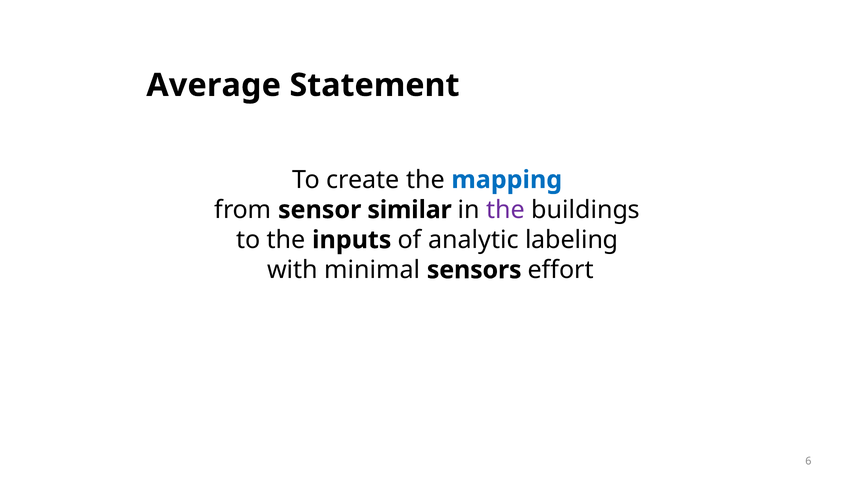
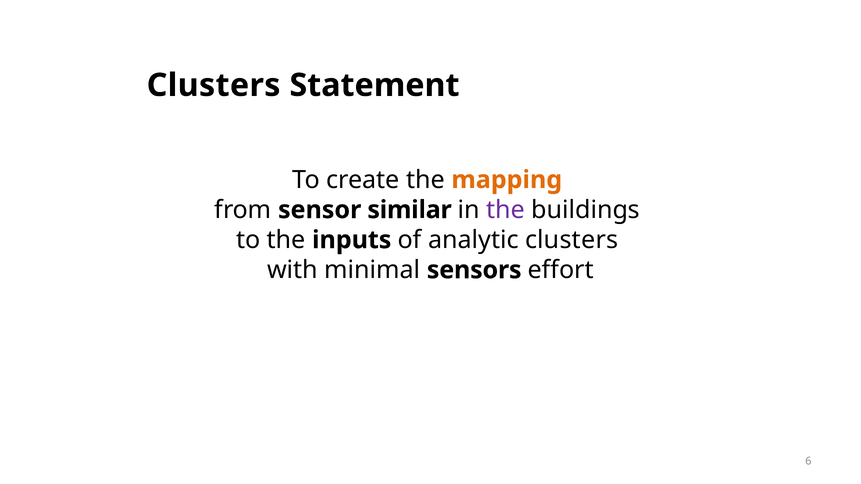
Average at (214, 85): Average -> Clusters
mapping colour: blue -> orange
analytic labeling: labeling -> clusters
